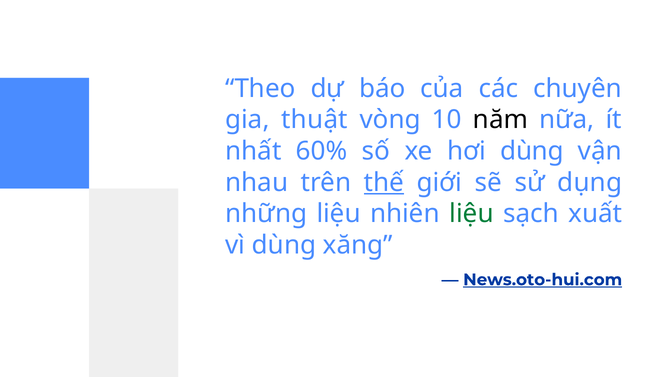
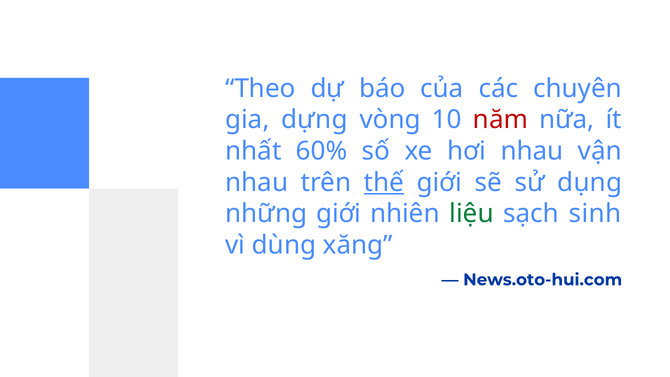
thuật: thuật -> dựng
năm colour: black -> red
hơi dùng: dùng -> nhau
những liệu: liệu -> giới
xuất: xuất -> sinh
News.oto-hui.com underline: present -> none
